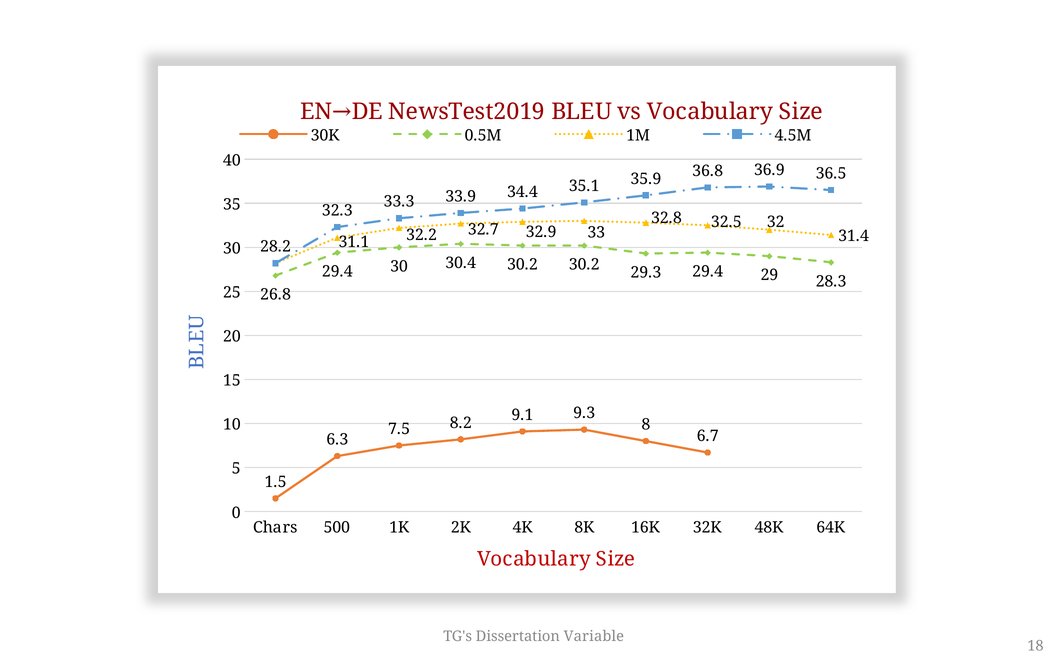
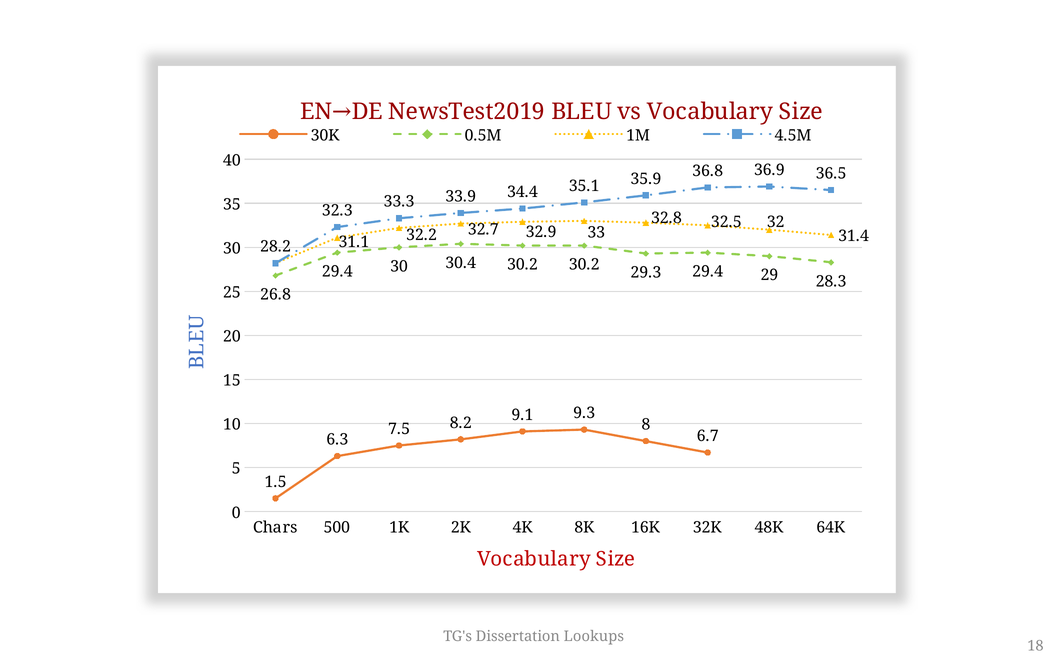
Variable: Variable -> Lookups
